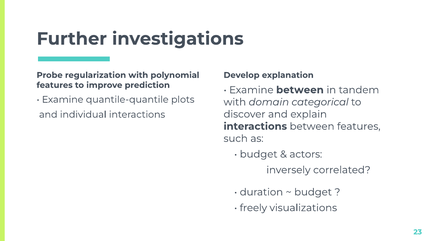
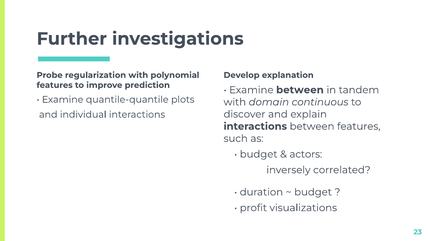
categorical: categorical -> continuous
freely: freely -> profit
